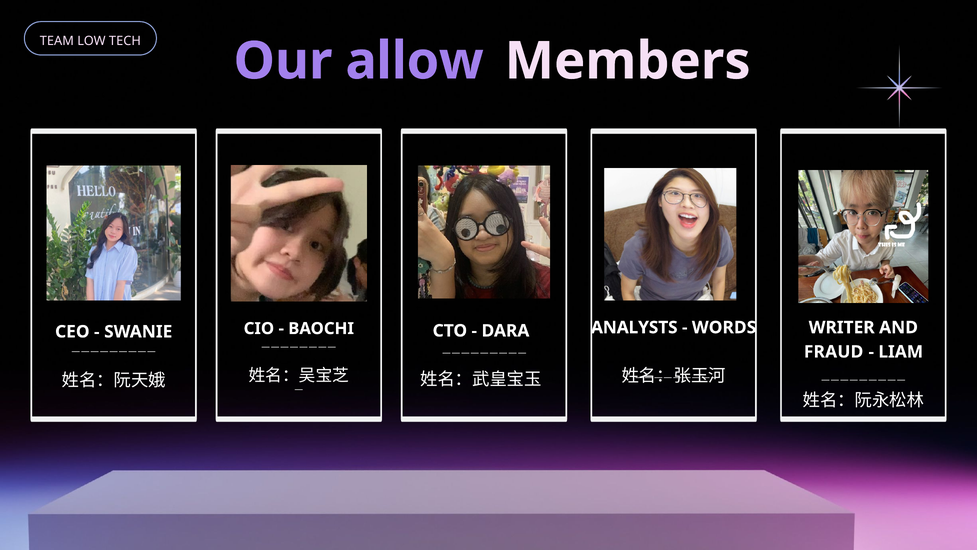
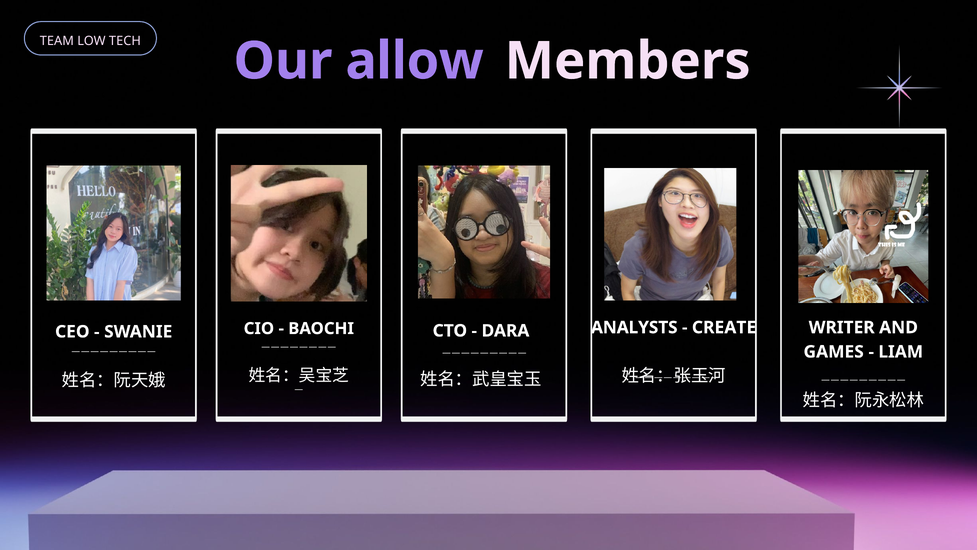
WORDS: WORDS -> CREATE
FRAUD: FRAUD -> GAMES
